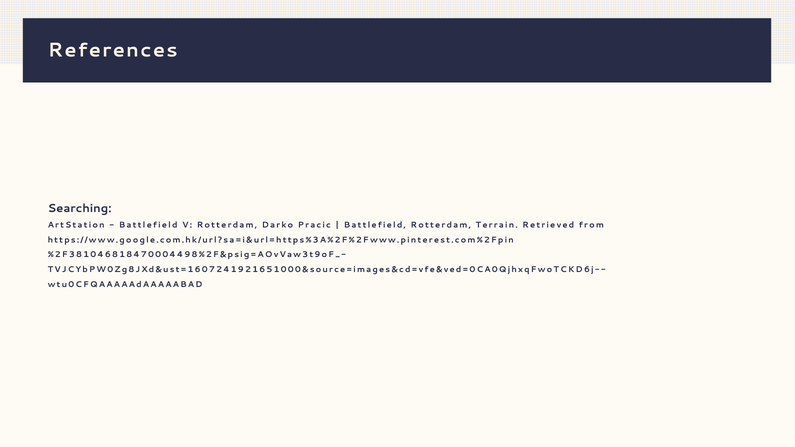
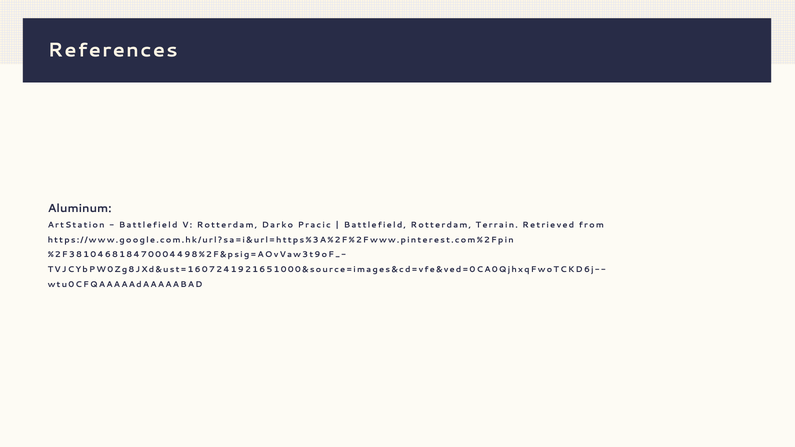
Searching: Searching -> Aluminum
